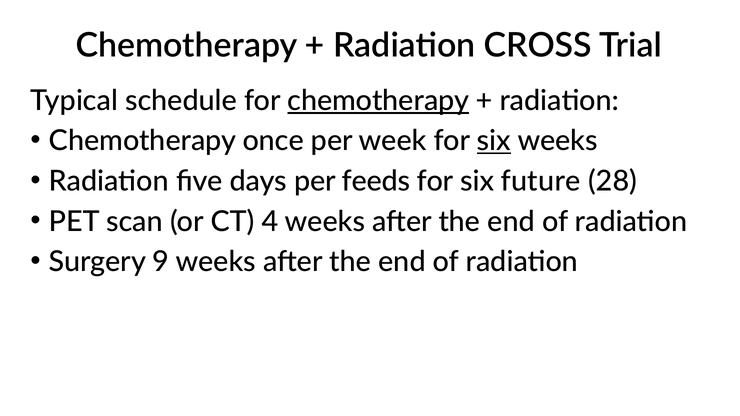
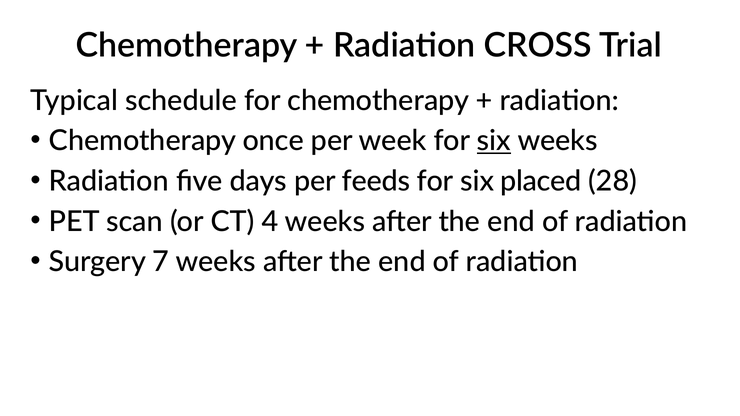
chemotherapy at (378, 101) underline: present -> none
future: future -> placed
9: 9 -> 7
